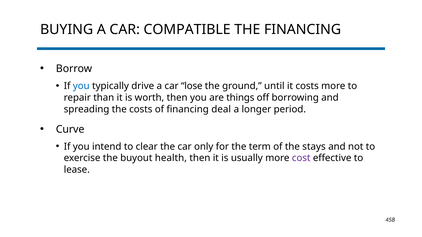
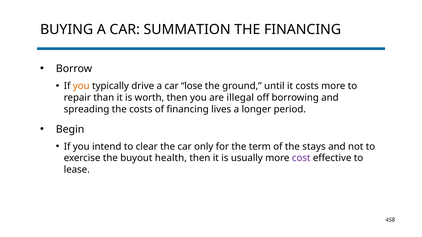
COMPATIBLE: COMPATIBLE -> SUMMATION
you at (81, 86) colour: blue -> orange
things: things -> illegal
deal: deal -> lives
Curve: Curve -> Begin
